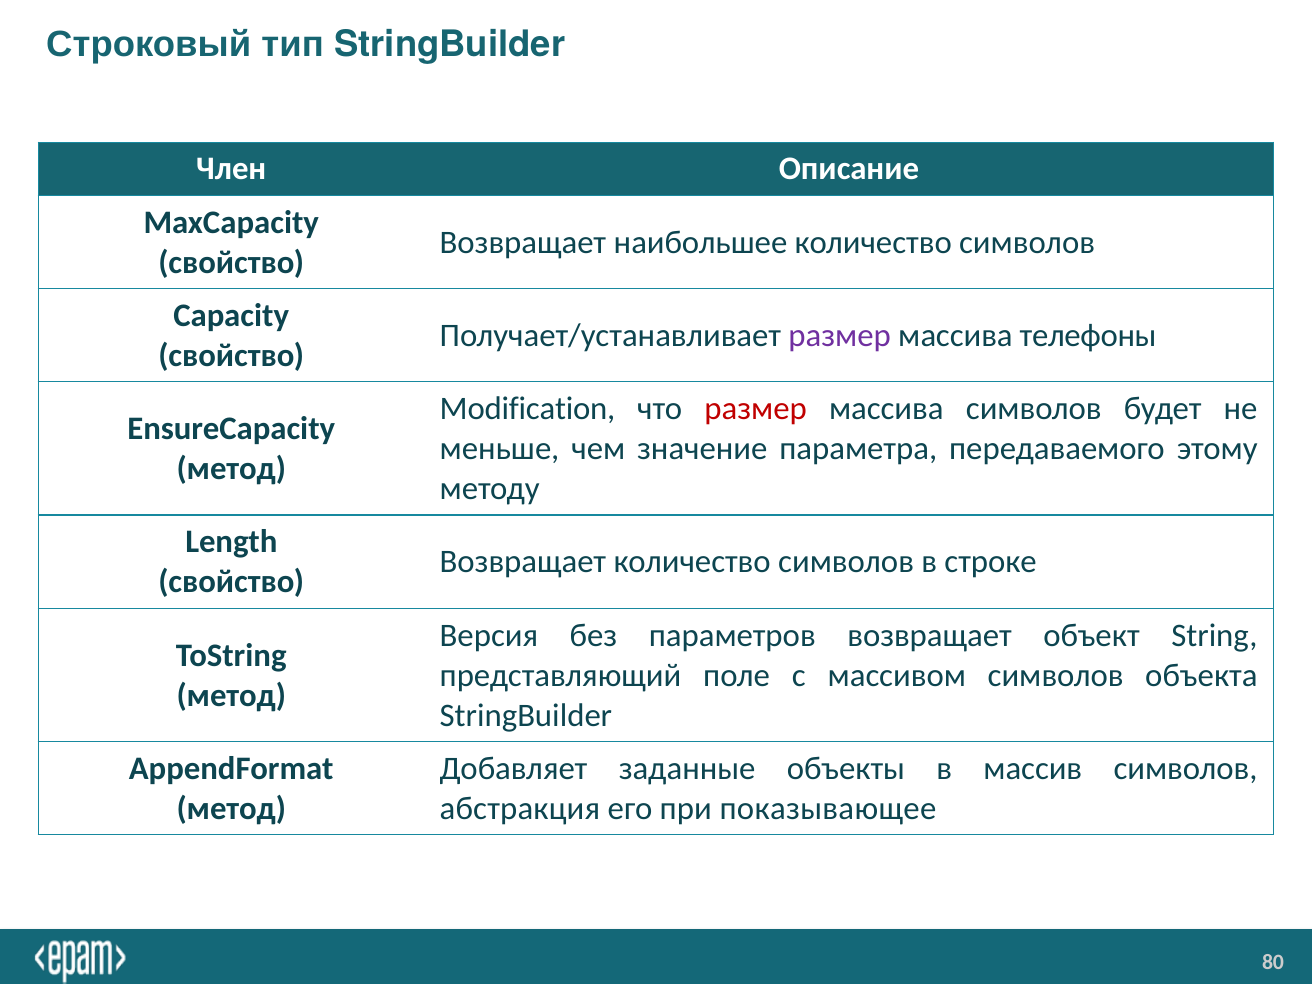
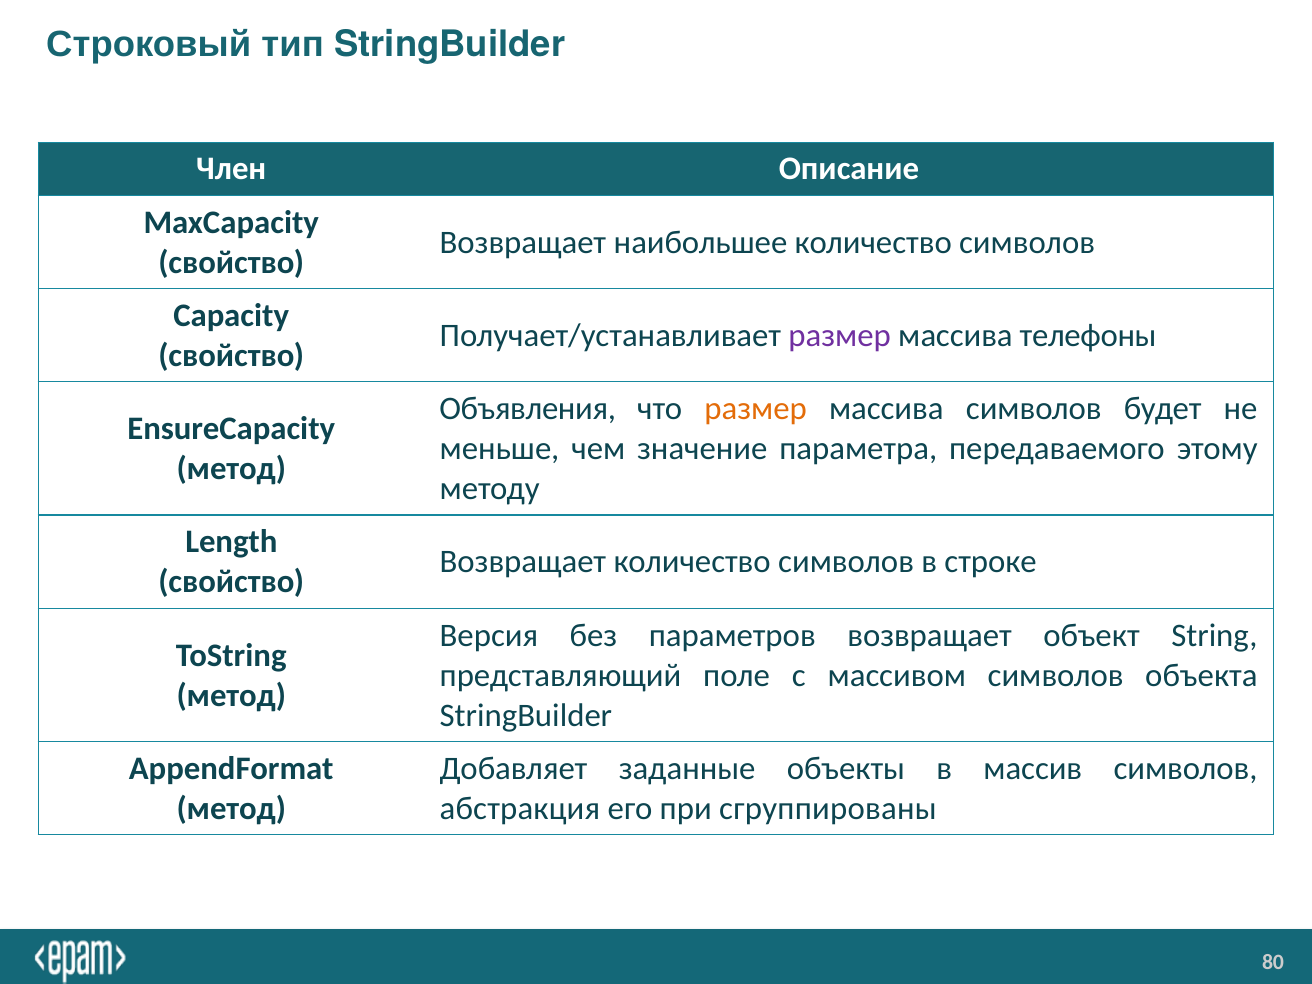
Modification: Modification -> Объявления
размер at (756, 409) colour: red -> orange
показывающее: показывающее -> сгруппированы
